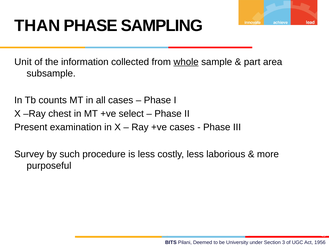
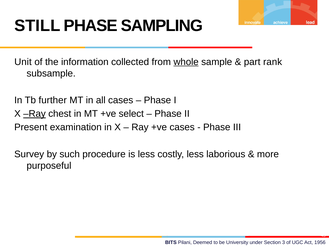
THAN: THAN -> STILL
area: area -> rank
counts: counts -> further
Ray at (35, 114) underline: none -> present
